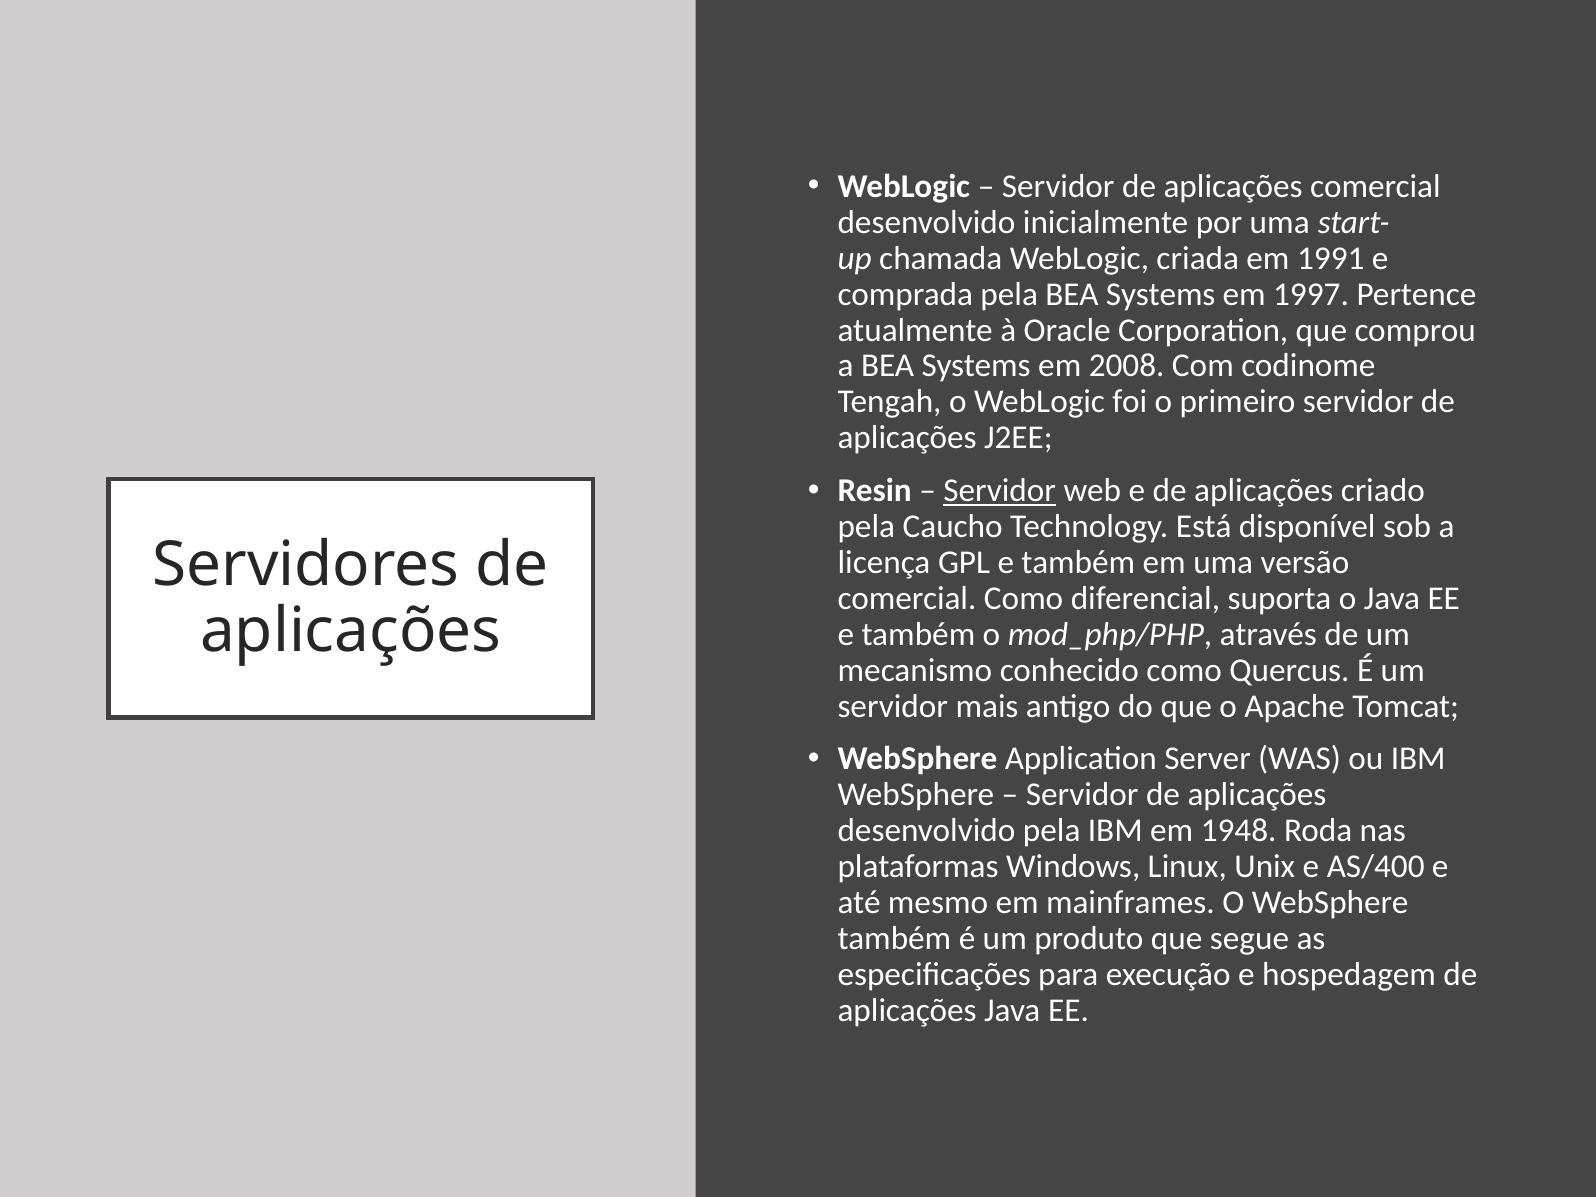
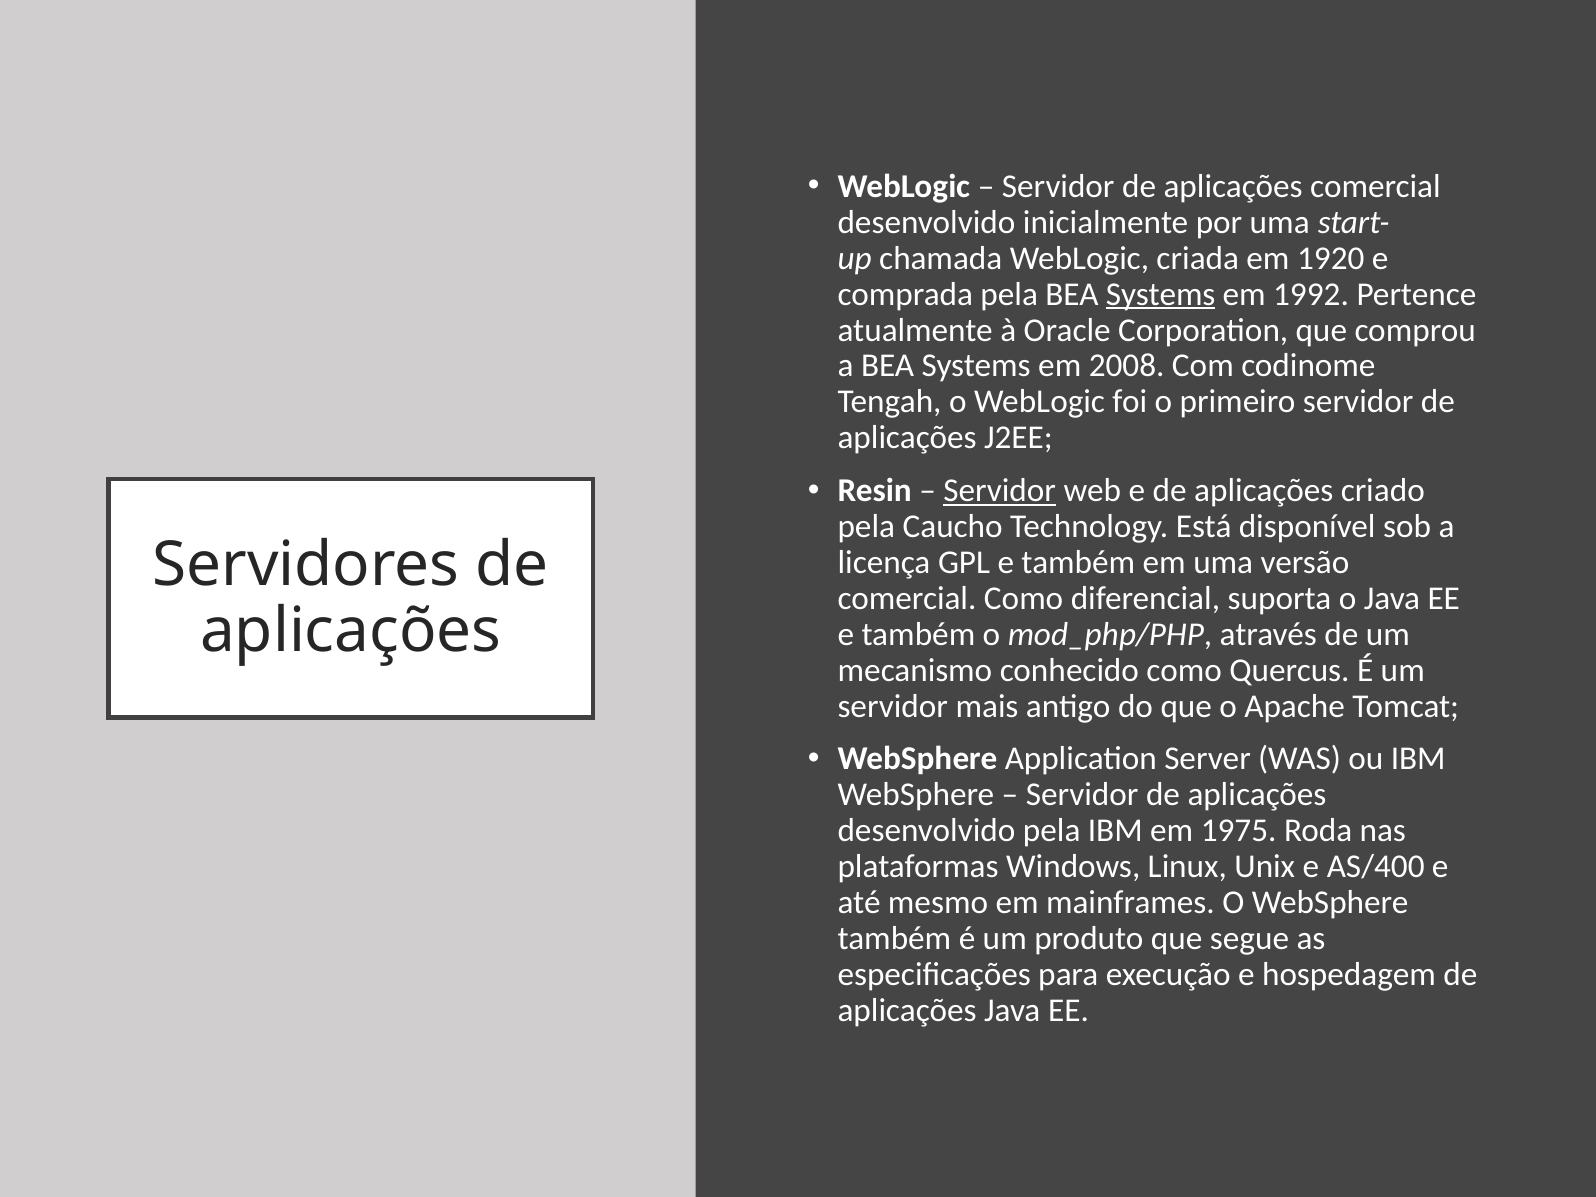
1991: 1991 -> 1920
Systems at (1161, 294) underline: none -> present
1997: 1997 -> 1992
1948: 1948 -> 1975
